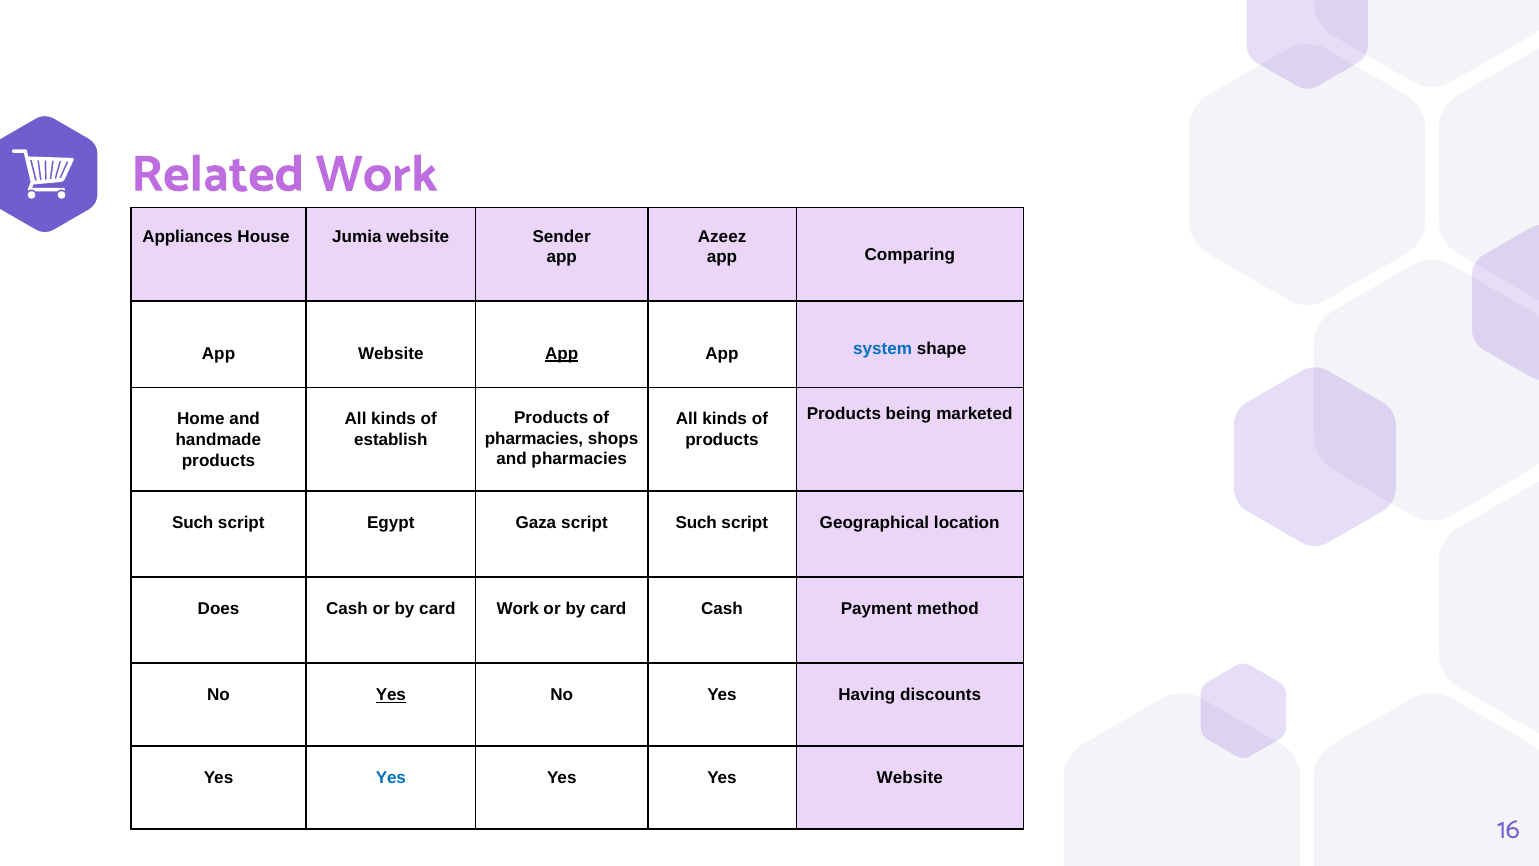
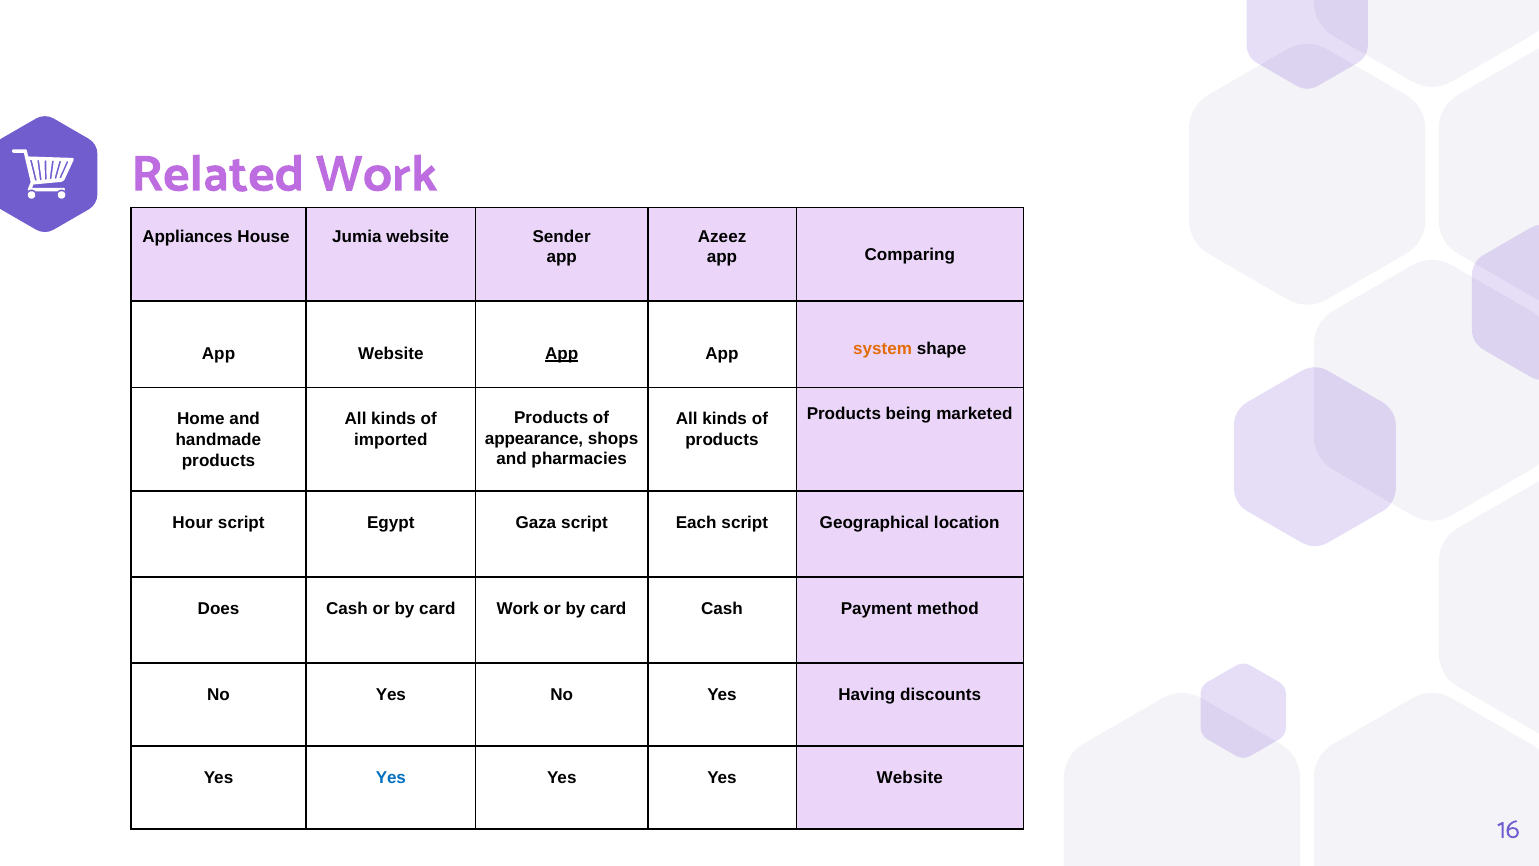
system colour: blue -> orange
pharmacies at (534, 438): pharmacies -> appearance
establish: establish -> imported
Such at (193, 523): Such -> Hour
script Such: Such -> Each
Yes at (391, 695) underline: present -> none
